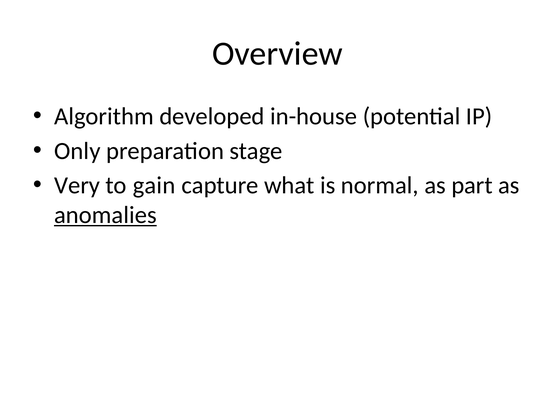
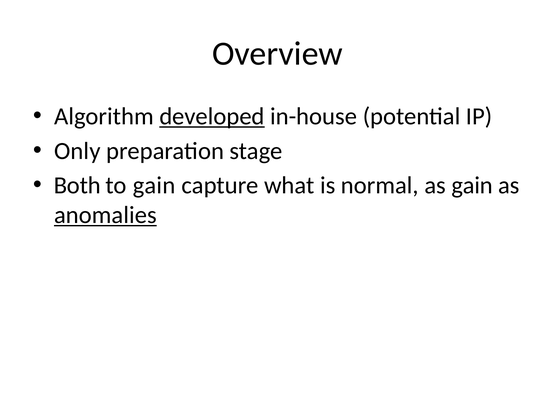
developed underline: none -> present
Very: Very -> Both
as part: part -> gain
